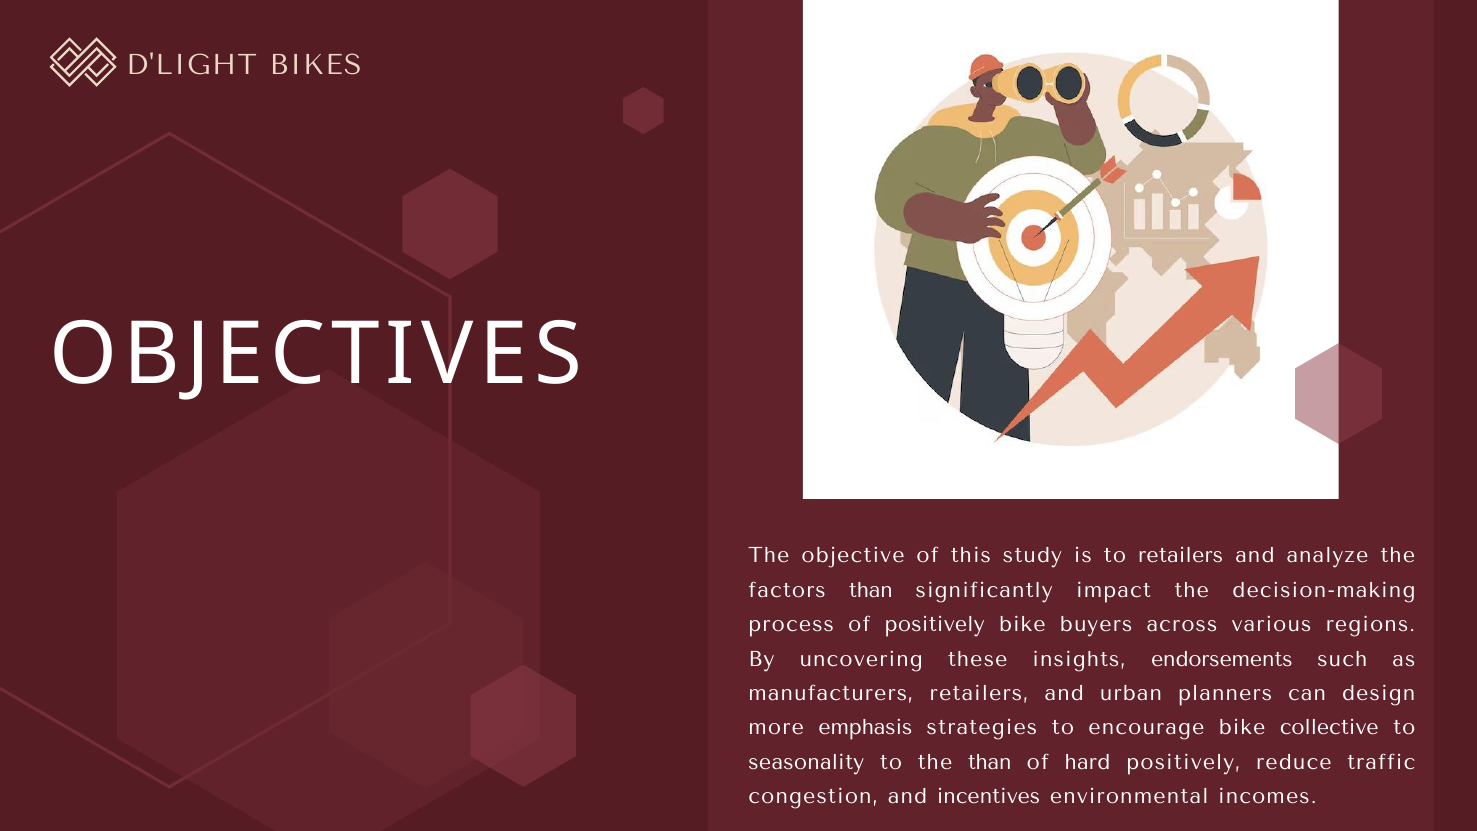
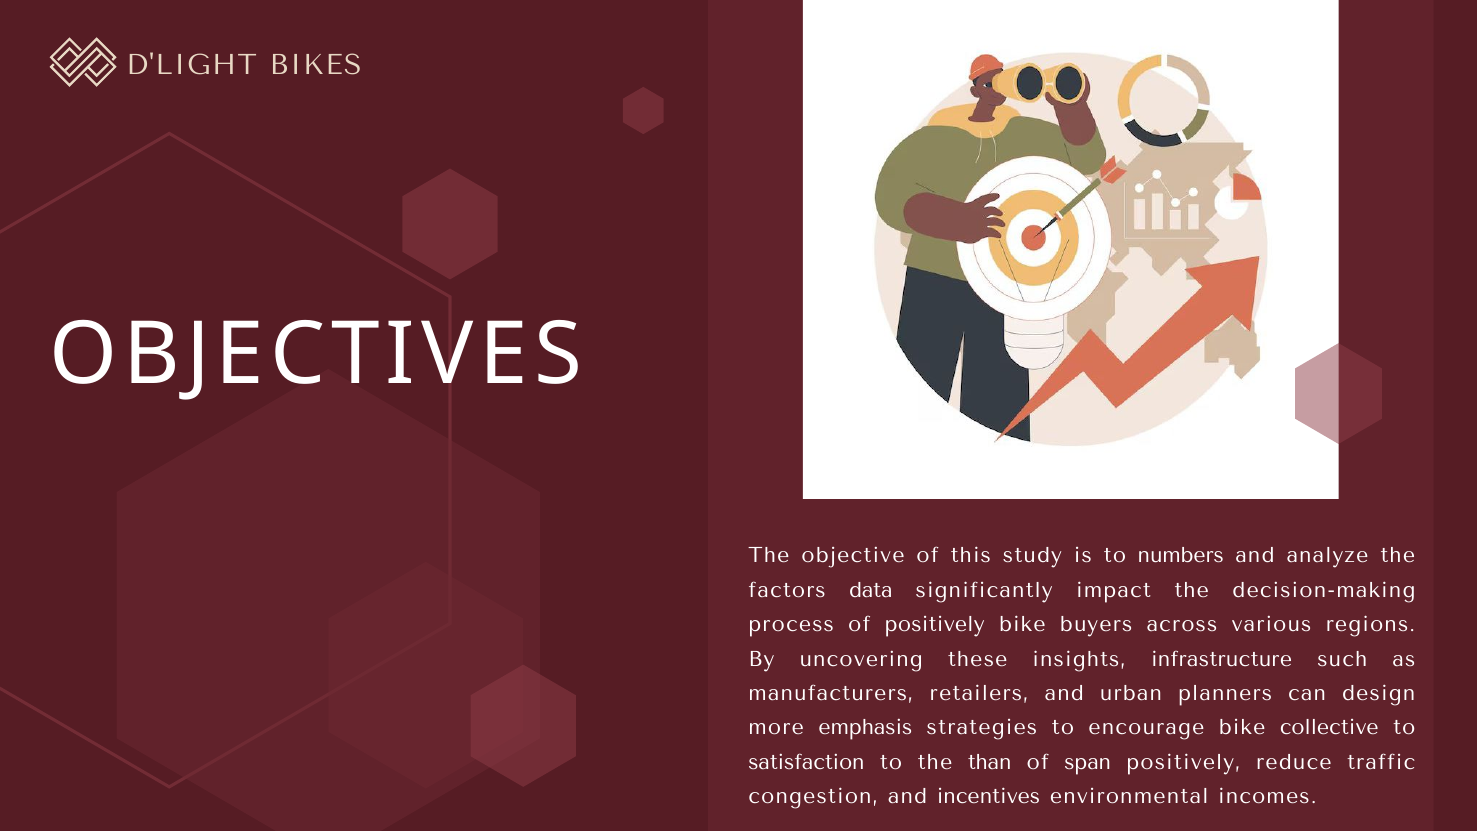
to retailers: retailers -> numbers
factors than: than -> data
endorsements: endorsements -> infrastructure
seasonality: seasonality -> satisfaction
hard: hard -> span
